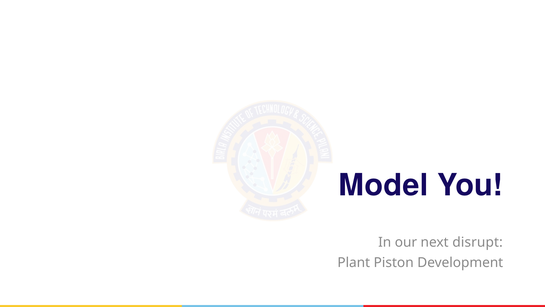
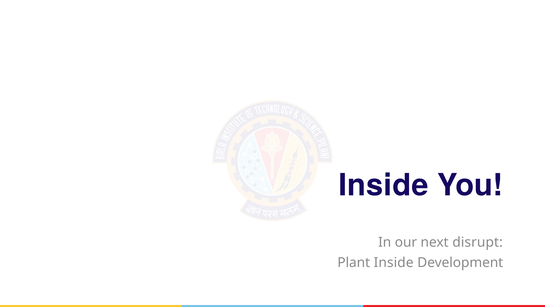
Model at (383, 185): Model -> Inside
Plant Piston: Piston -> Inside
